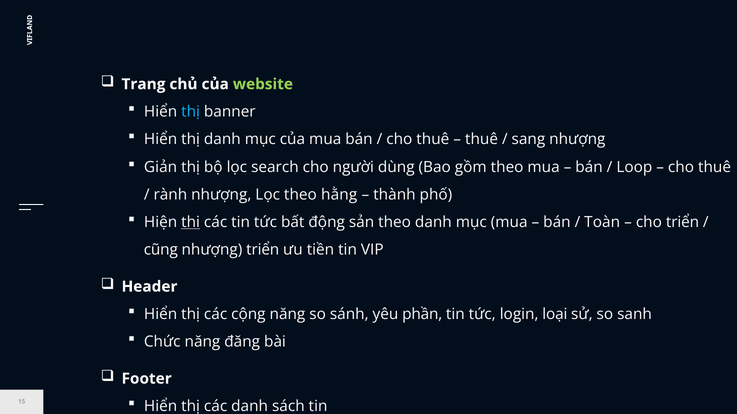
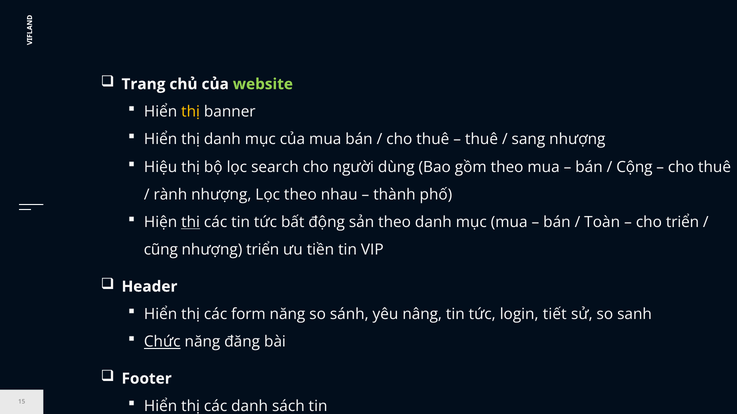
thị at (191, 112) colour: light blue -> yellow
Giản: Giản -> Hiệu
Loop: Loop -> Cộng
hằng: hằng -> nhau
các cộng: cộng -> form
phần: phần -> nâng
loại: loại -> tiết
Chức underline: none -> present
